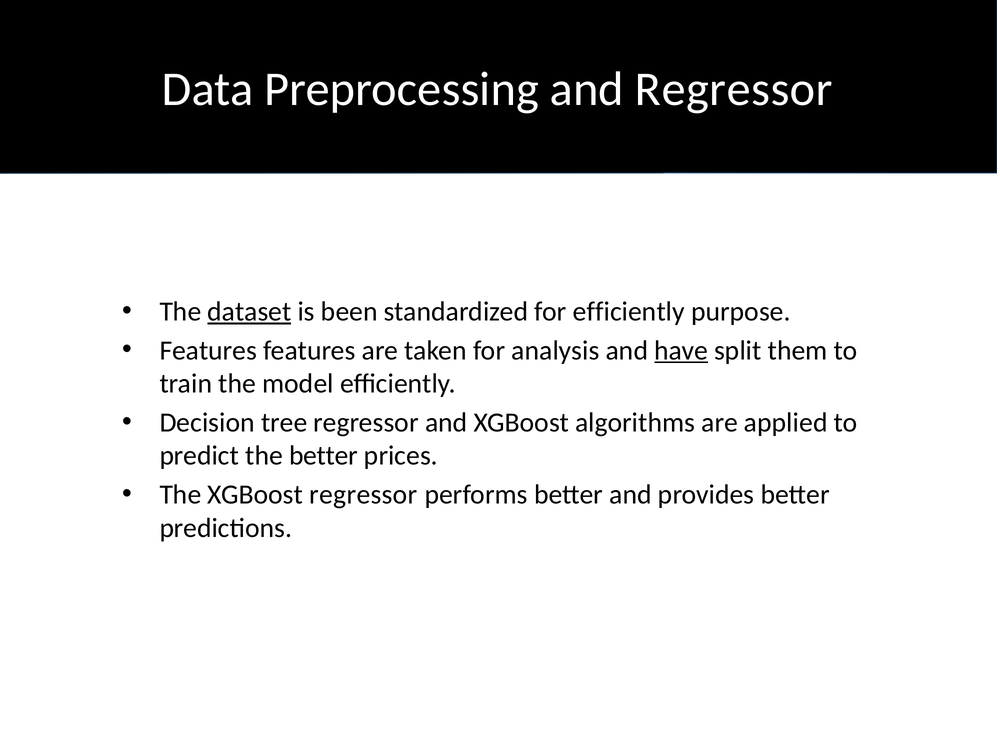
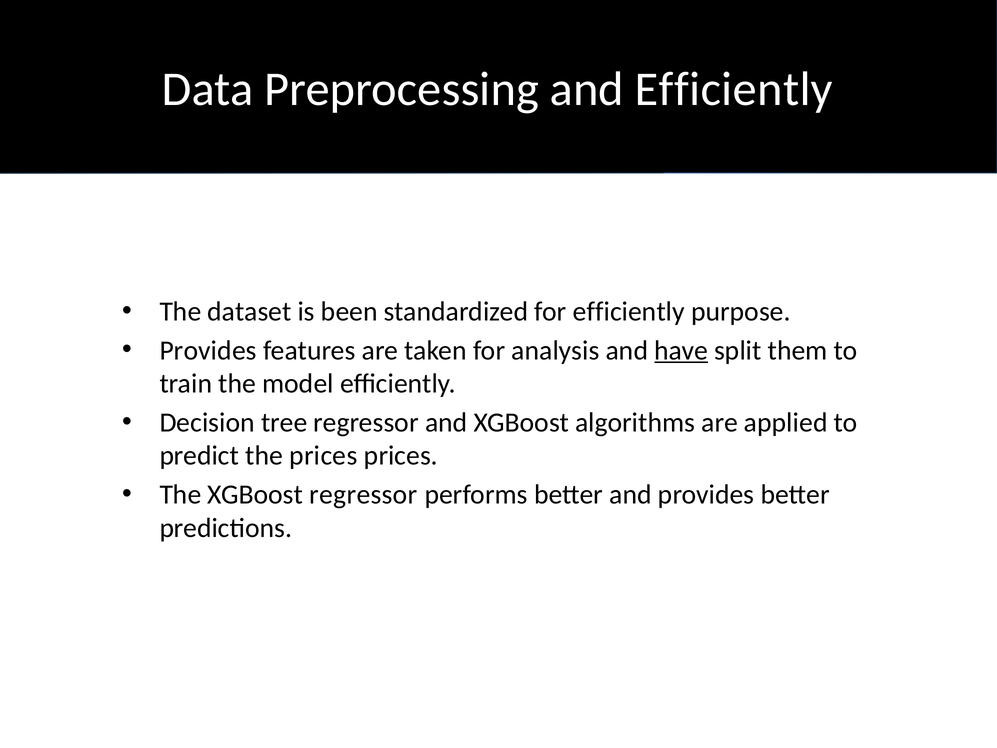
and Regressor: Regressor -> Efficiently
dataset underline: present -> none
Features at (208, 350): Features -> Provides
the better: better -> prices
